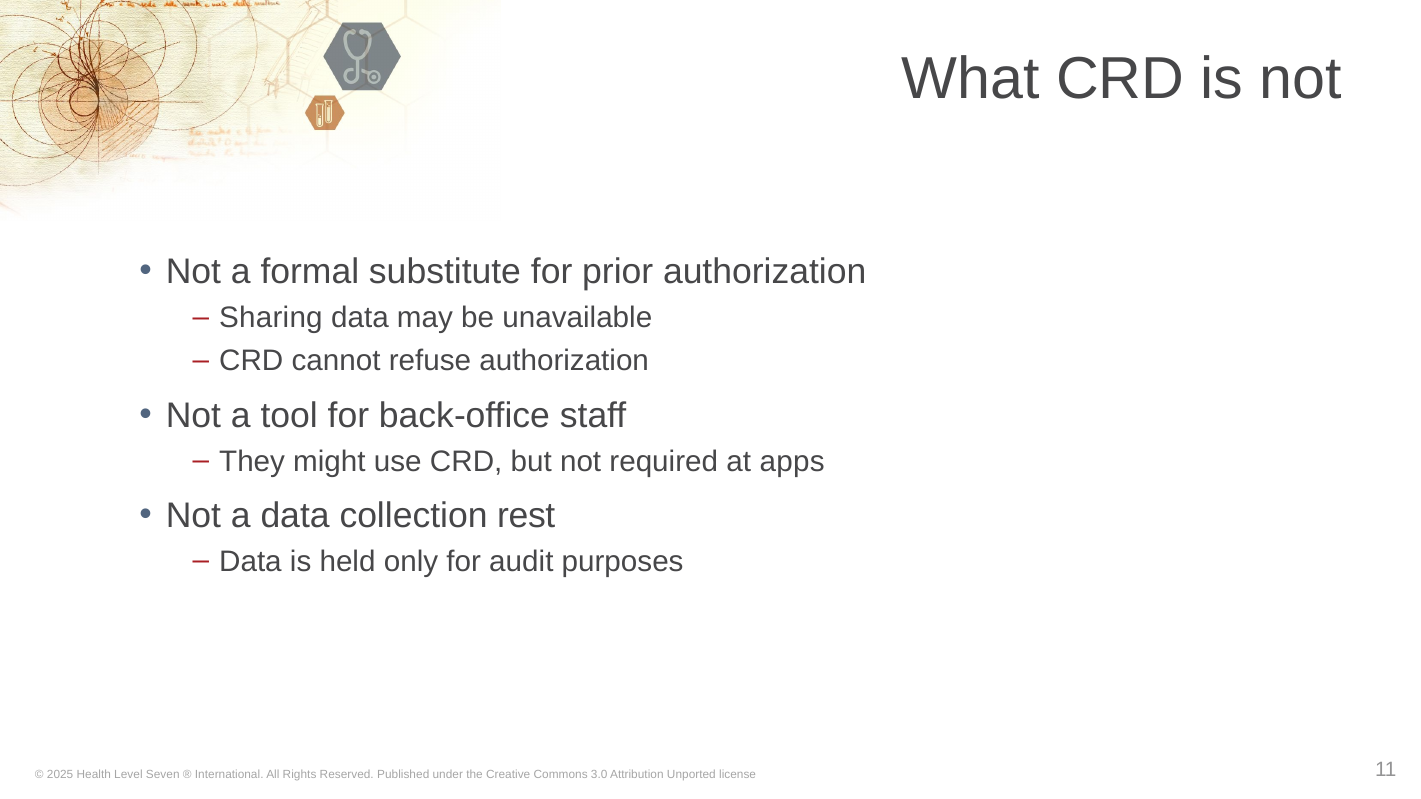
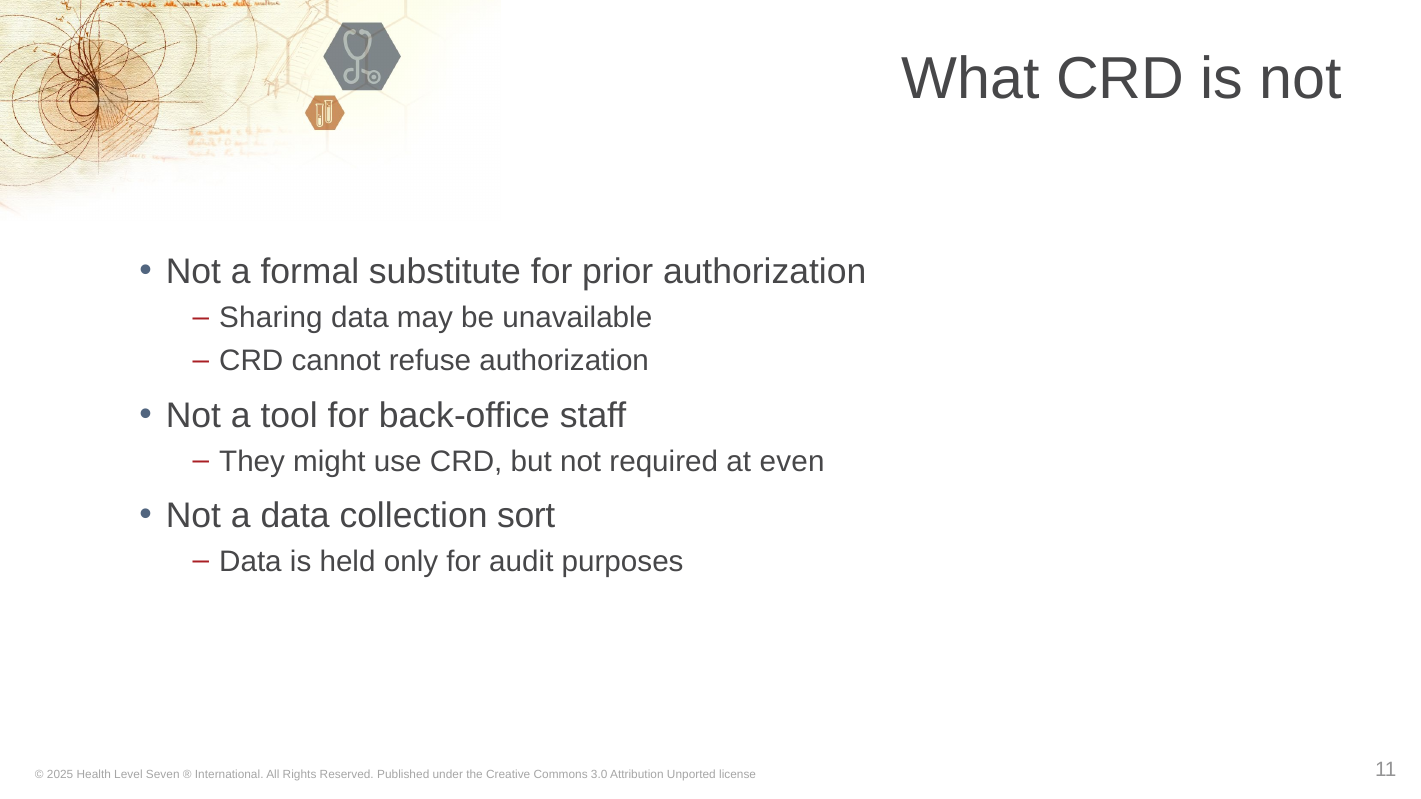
apps: apps -> even
rest: rest -> sort
